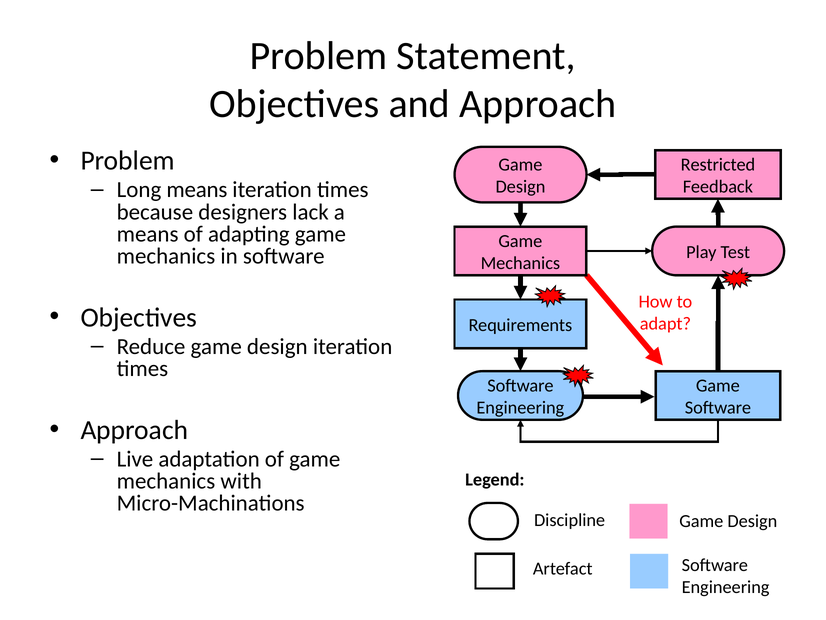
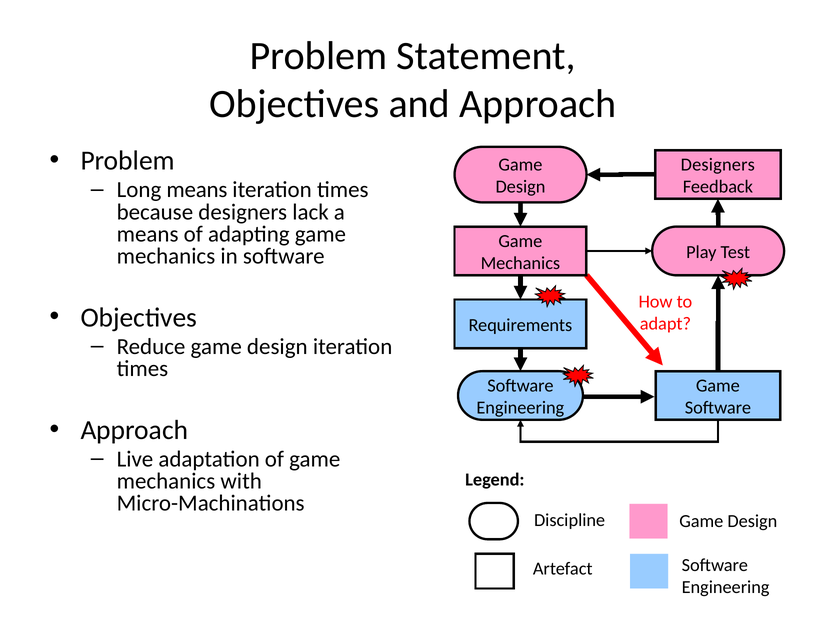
Restricted at (718, 165): Restricted -> Designers
